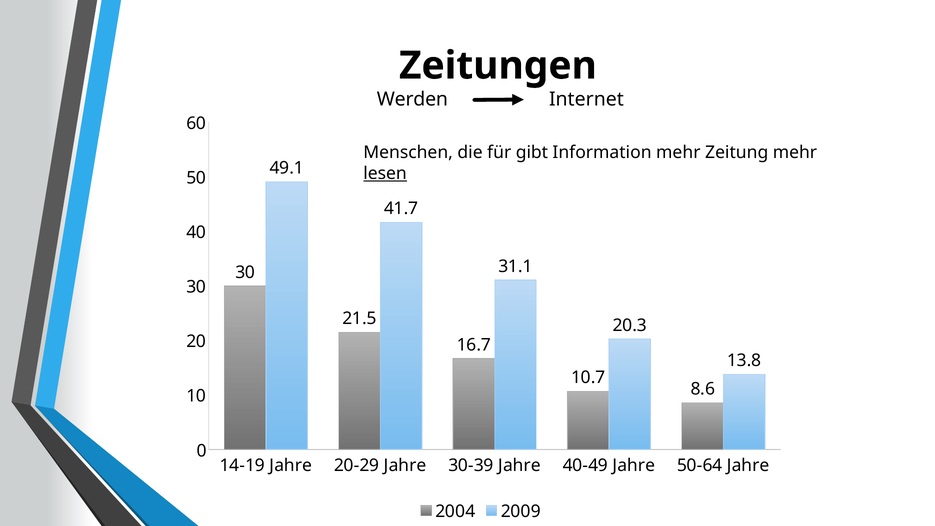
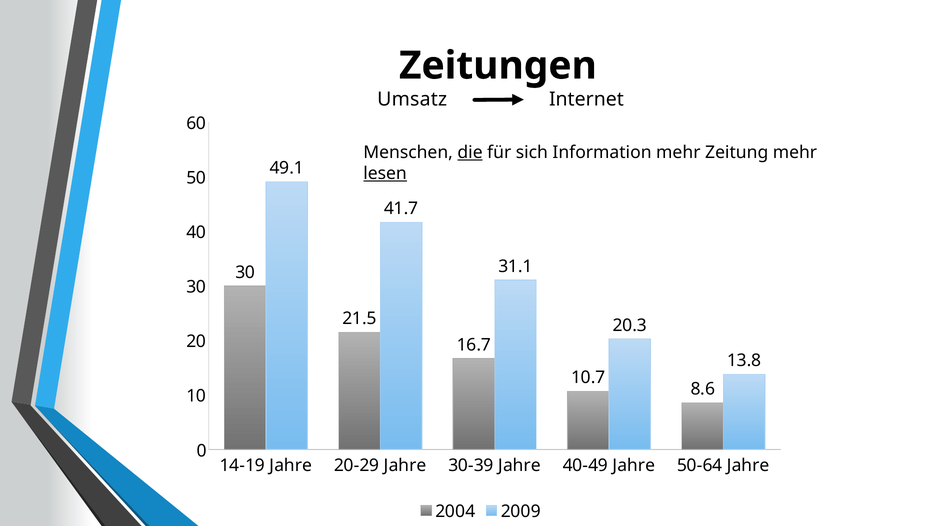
Werden: Werden -> Umsatz
die underline: none -> present
gibt: gibt -> sich
